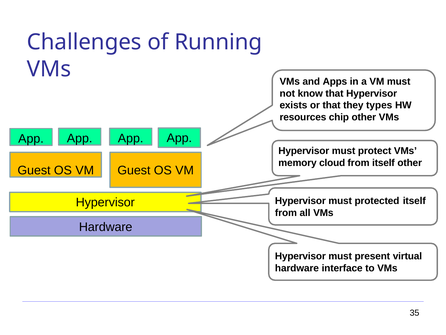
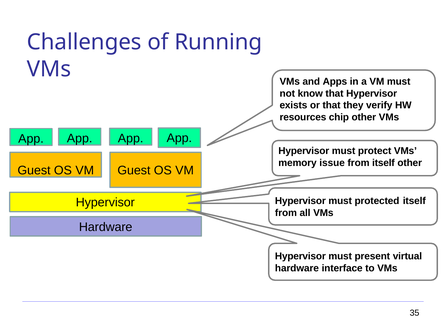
types: types -> verify
cloud: cloud -> issue
